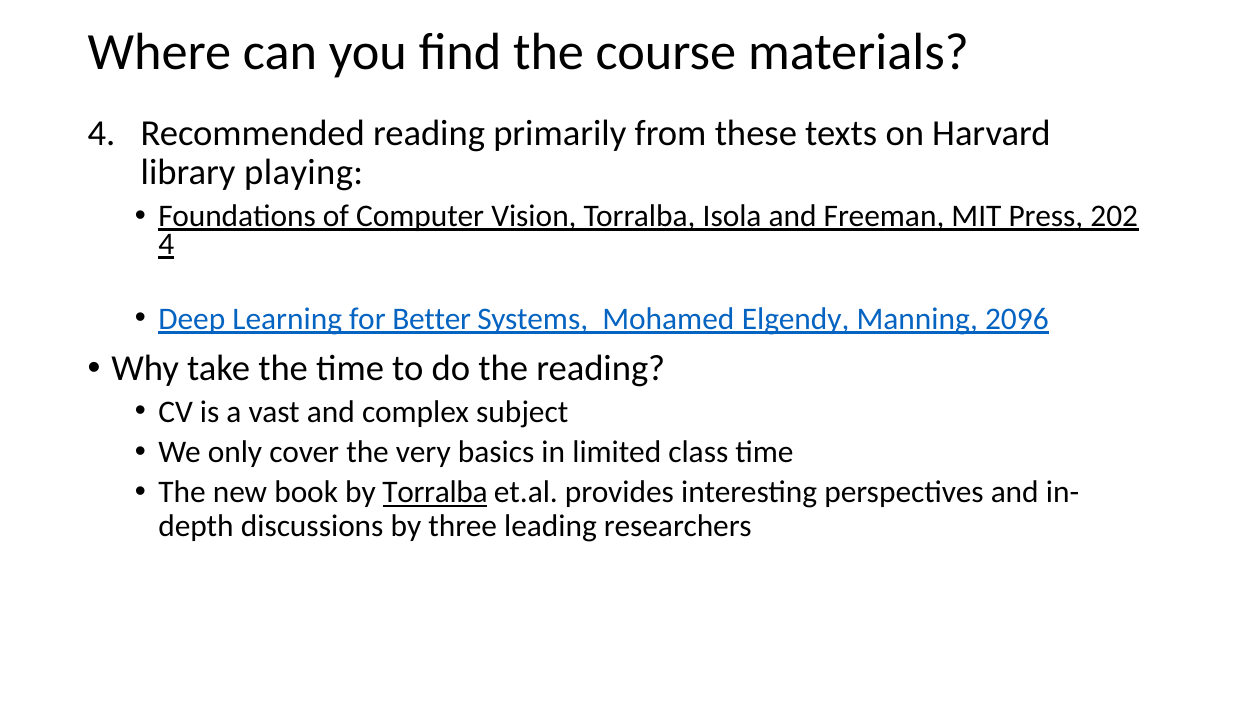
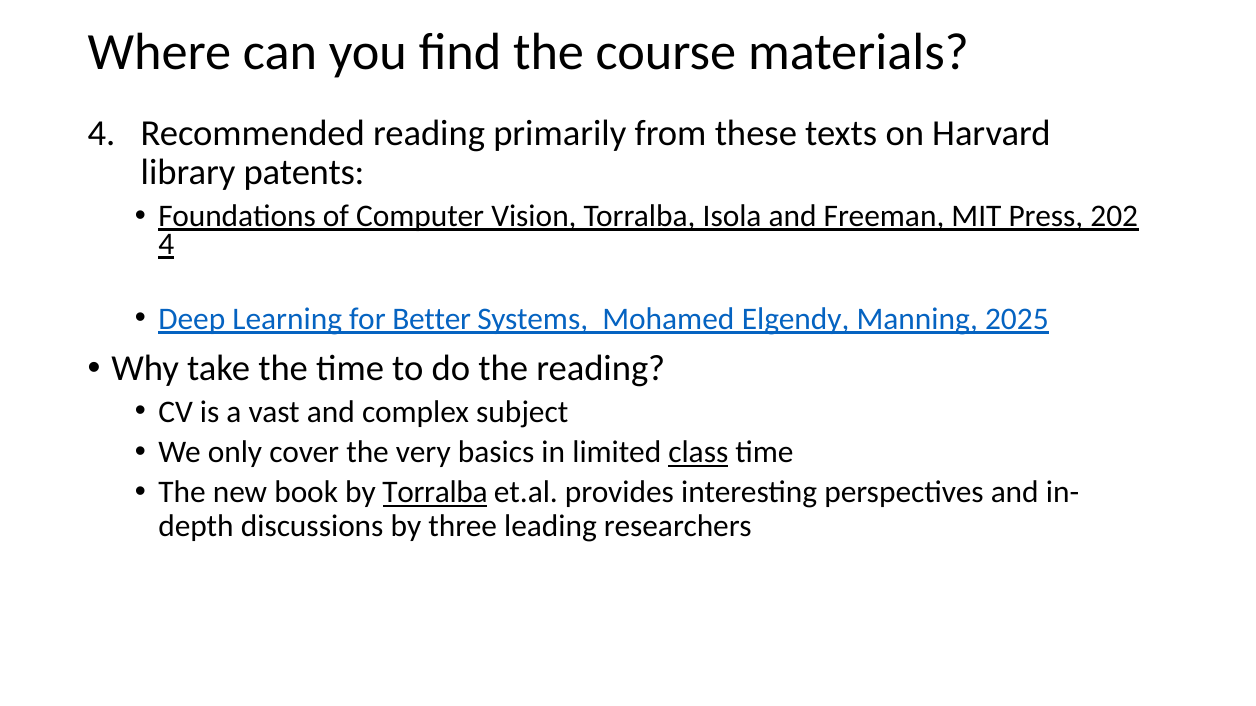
playing: playing -> patents
2096: 2096 -> 2025
class underline: none -> present
